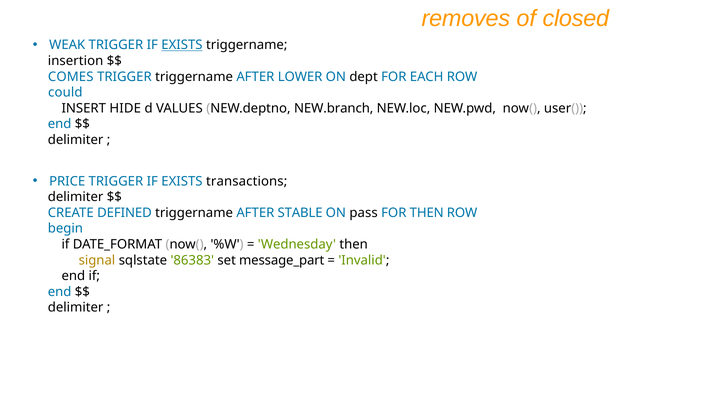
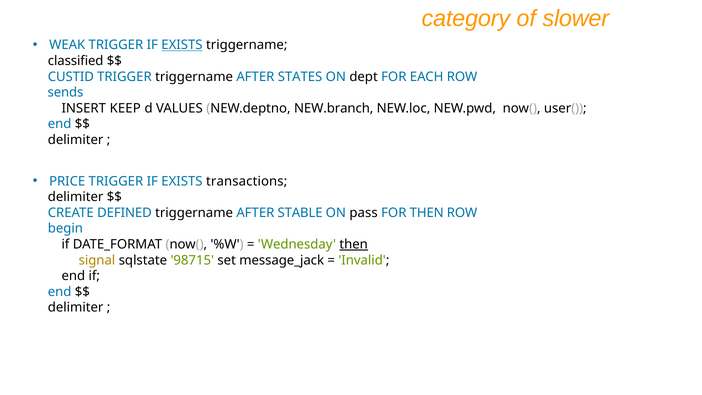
removes: removes -> category
closed: closed -> slower
insertion: insertion -> classified
COMES: COMES -> CUSTID
LOWER: LOWER -> STATES
could: could -> sends
HIDE: HIDE -> KEEP
then at (354, 244) underline: none -> present
86383: 86383 -> 98715
message_part: message_part -> message_jack
